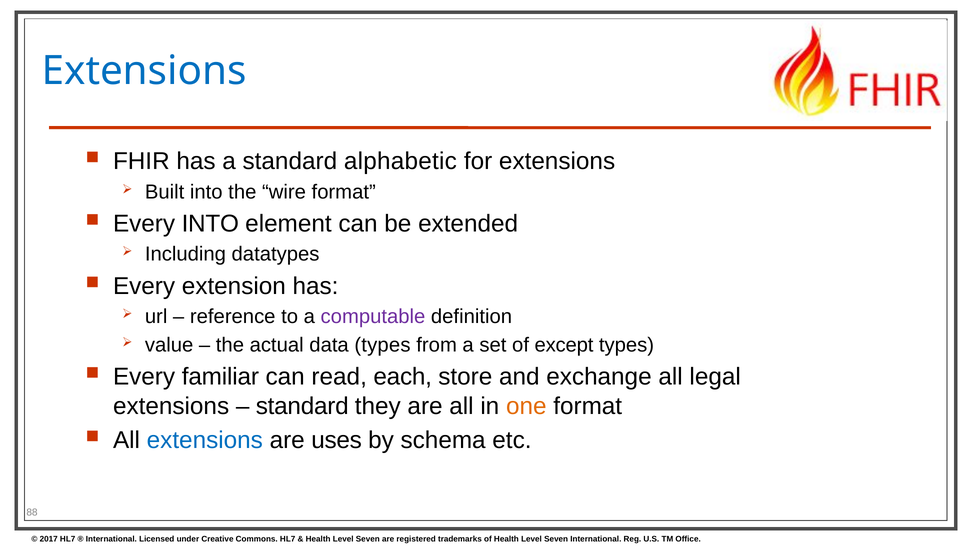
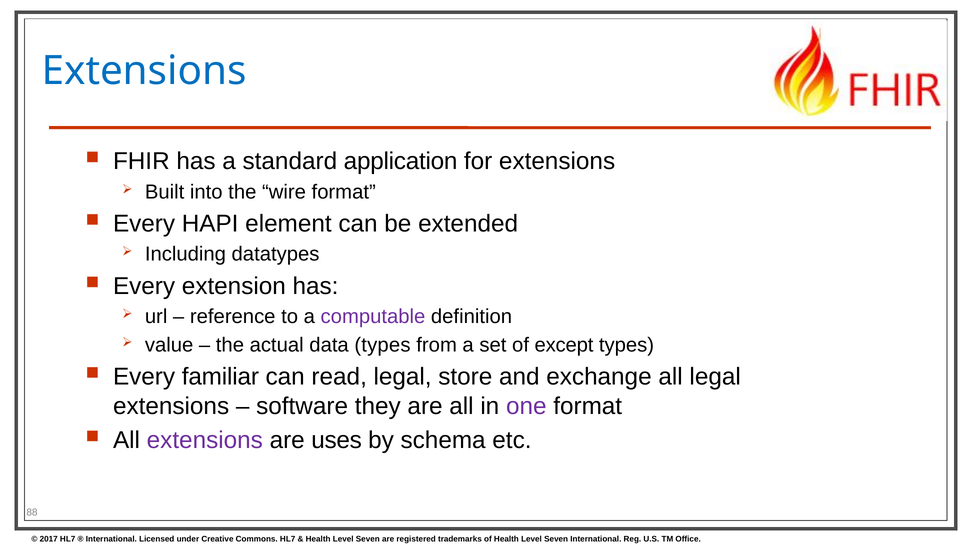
alphabetic: alphabetic -> application
Every INTO: INTO -> HAPI
read each: each -> legal
standard at (302, 406): standard -> software
one colour: orange -> purple
extensions at (205, 440) colour: blue -> purple
